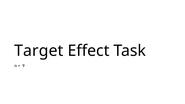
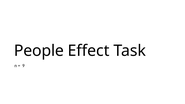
Target: Target -> People
